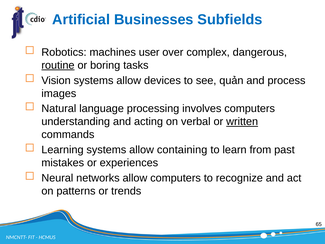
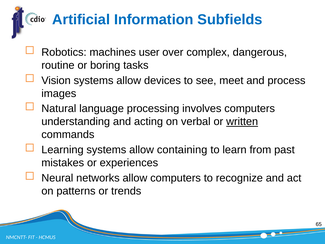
Businesses: Businesses -> Information
routine underline: present -> none
quản: quản -> meet
